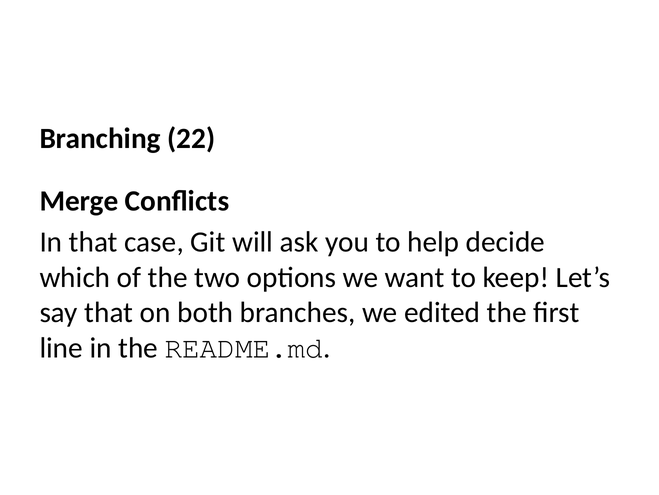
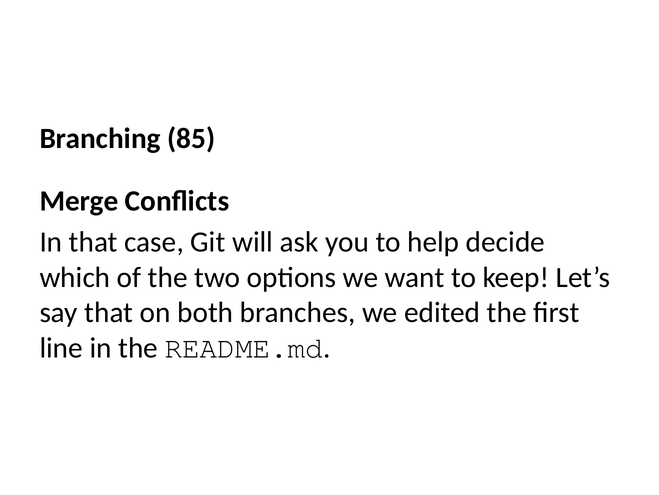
22: 22 -> 85
